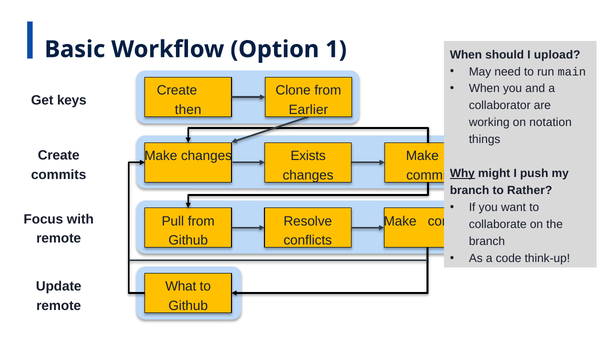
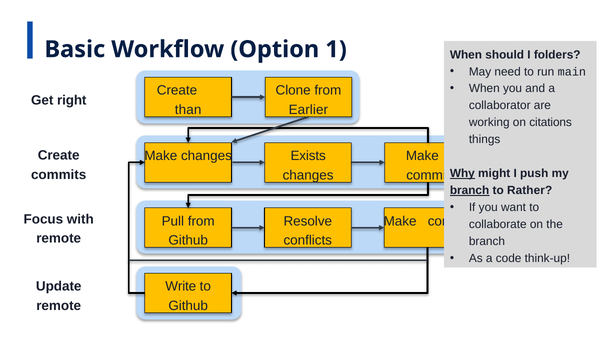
upload: upload -> folders
keys: keys -> right
then: then -> than
notation: notation -> citations
branch at (470, 191) underline: none -> present
What: What -> Write
